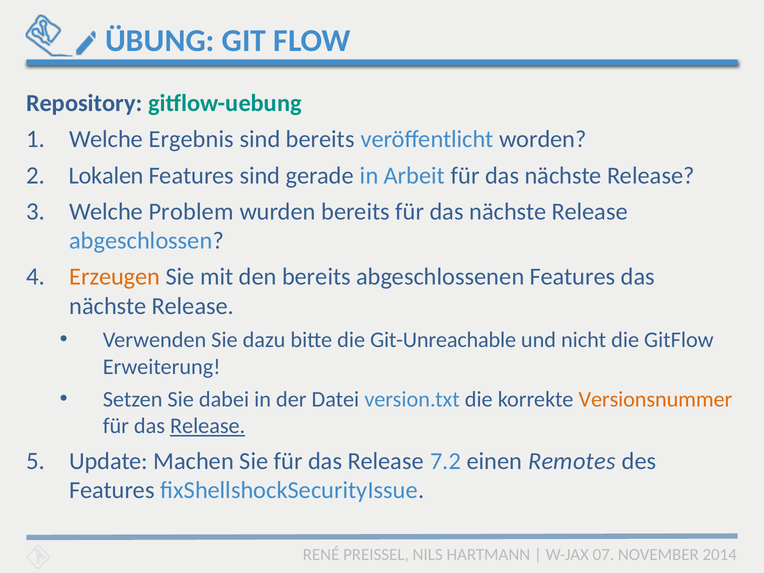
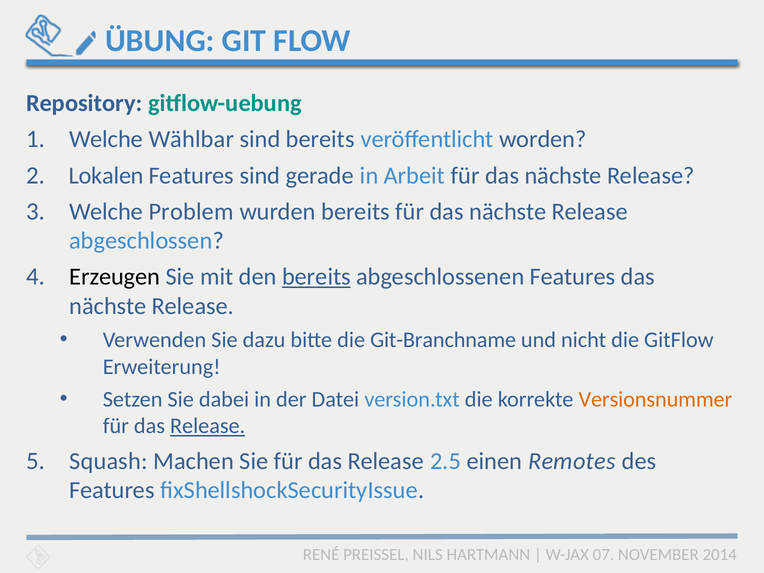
Ergebnis: Ergebnis -> Wählbar
Erzeugen colour: orange -> black
bereits at (316, 277) underline: none -> present
Git-Unreachable: Git-Unreachable -> Git-Branchname
Update: Update -> Squash
7.2: 7.2 -> 2.5
